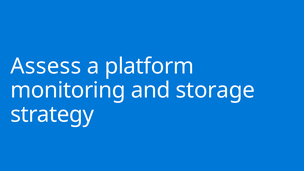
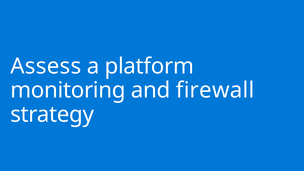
storage: storage -> firewall
